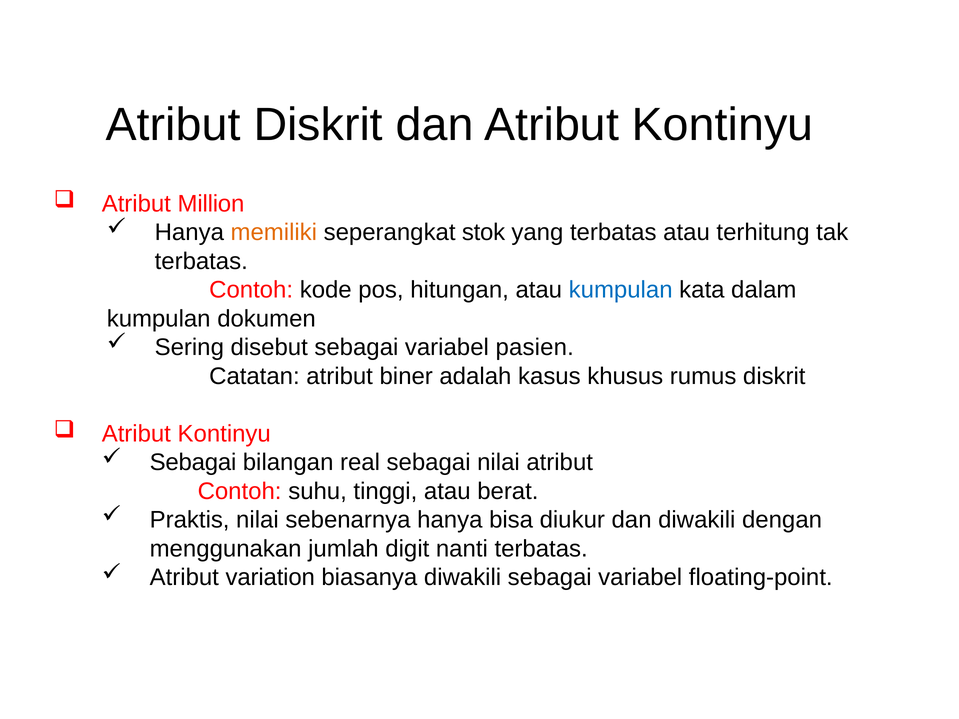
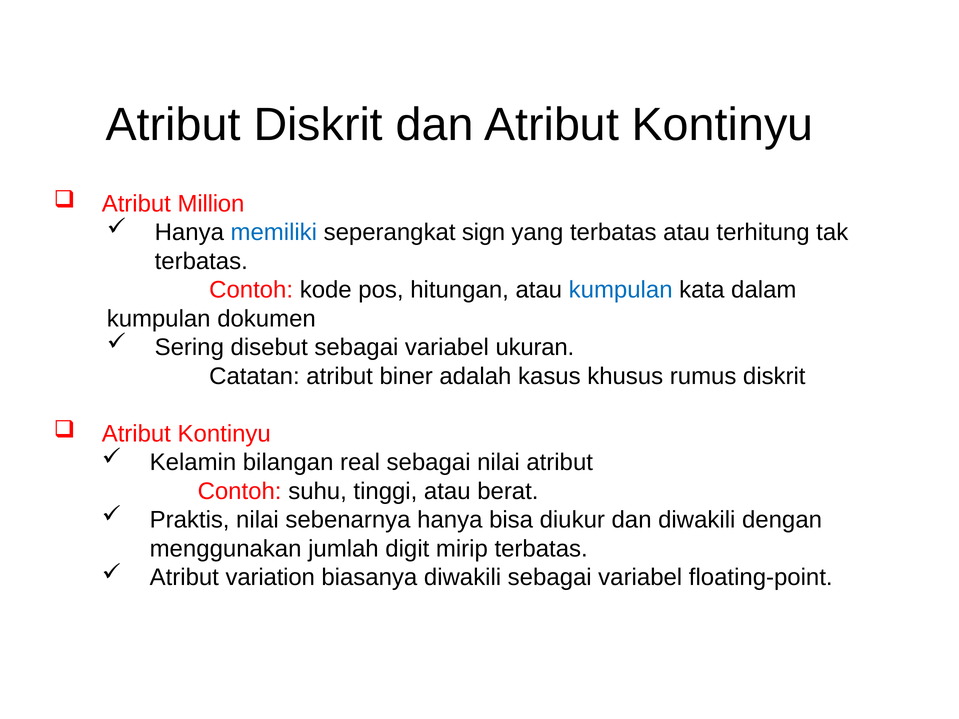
memiliki colour: orange -> blue
stok: stok -> sign
pasien: pasien -> ukuran
Sebagai at (193, 463): Sebagai -> Kelamin
nanti: nanti -> mirip
